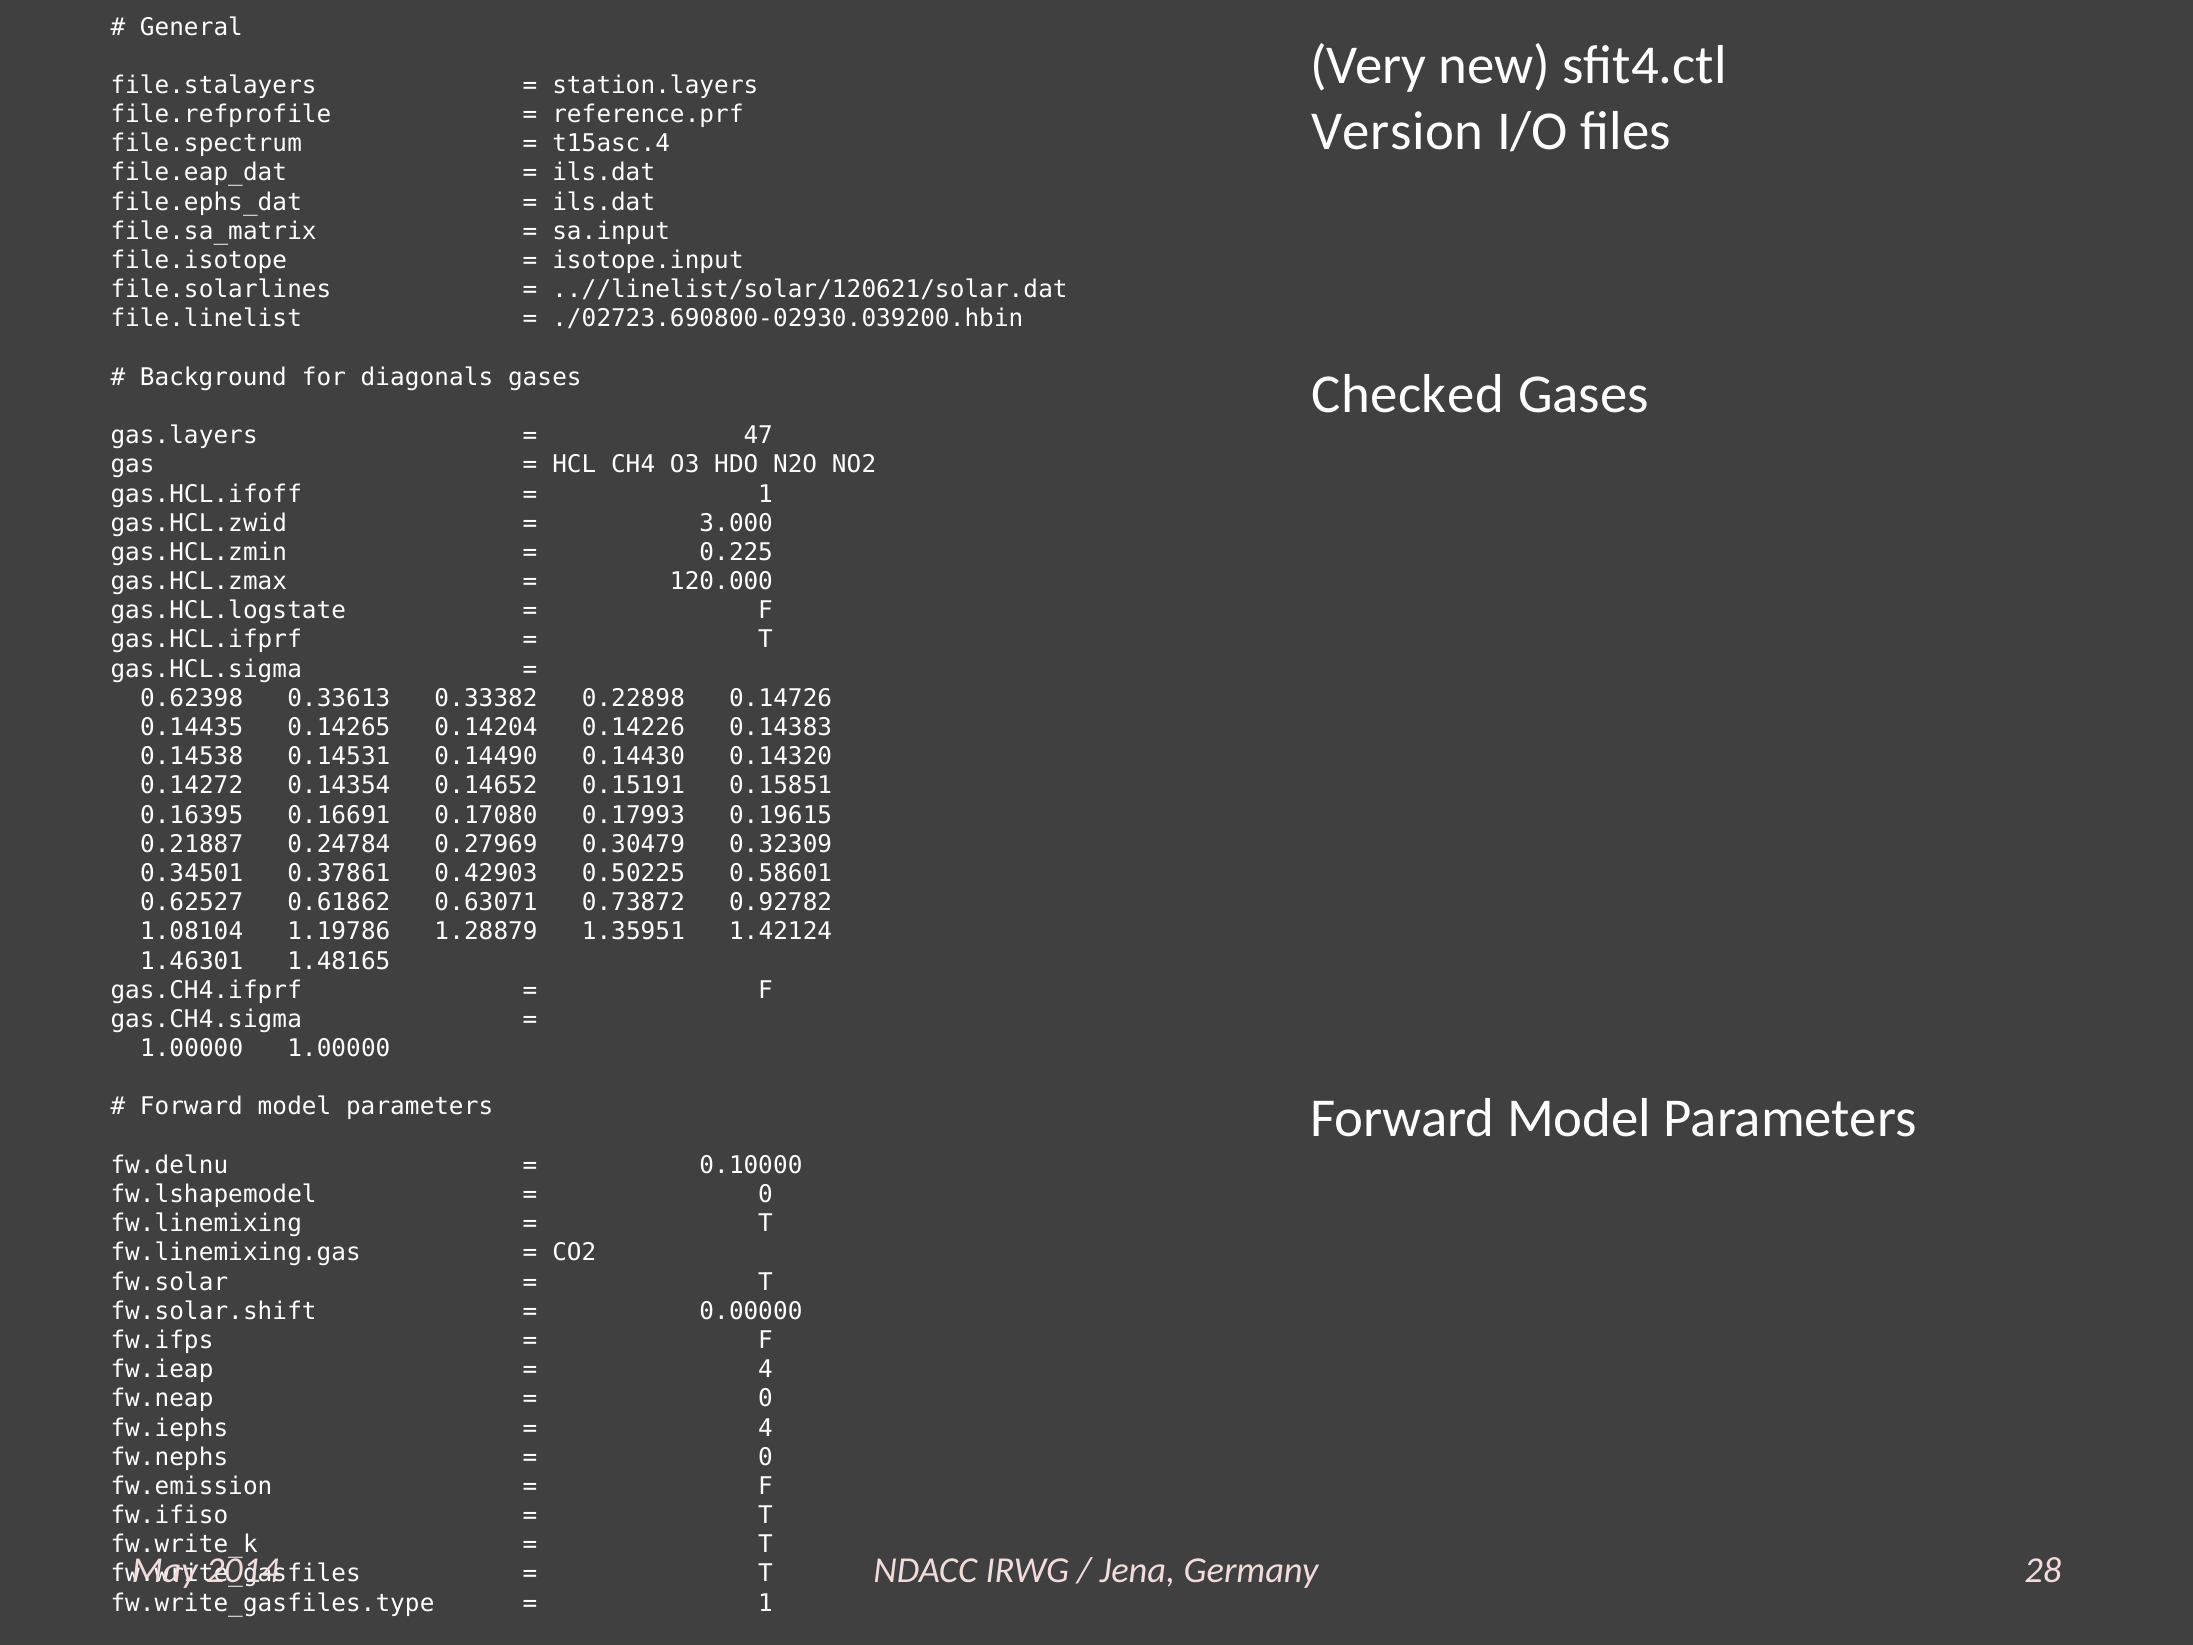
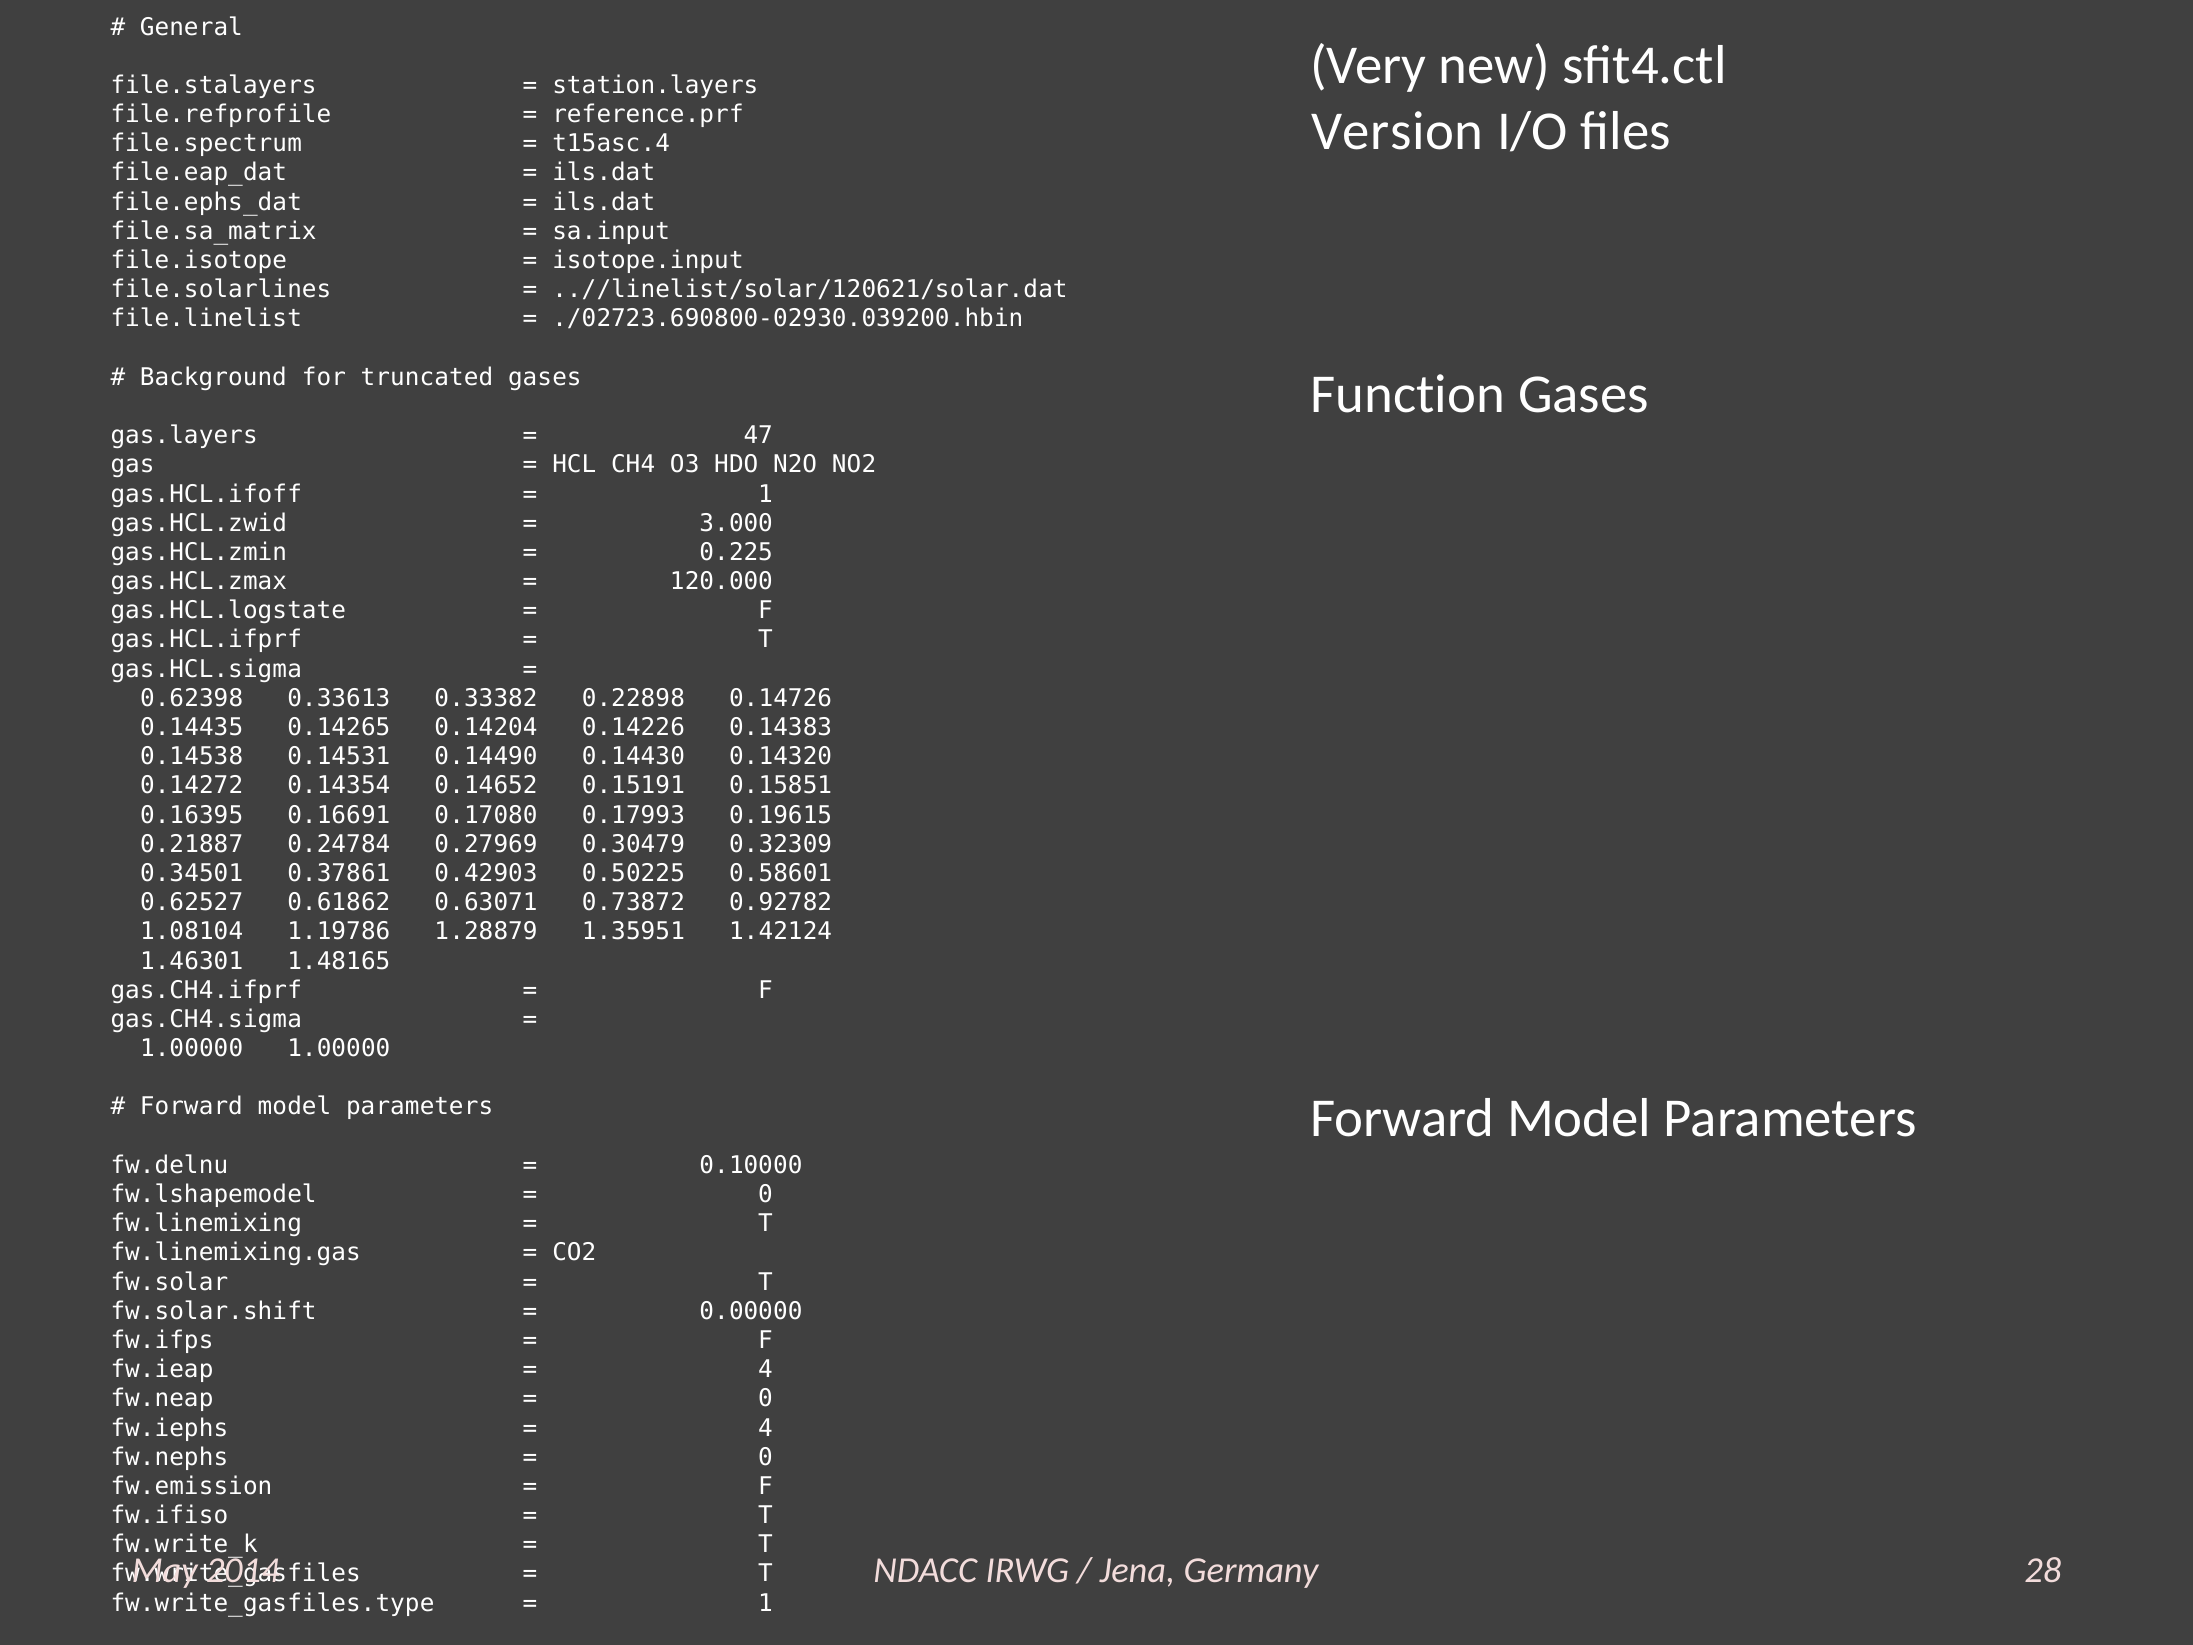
diagonals: diagonals -> truncated
Checked: Checked -> Function
